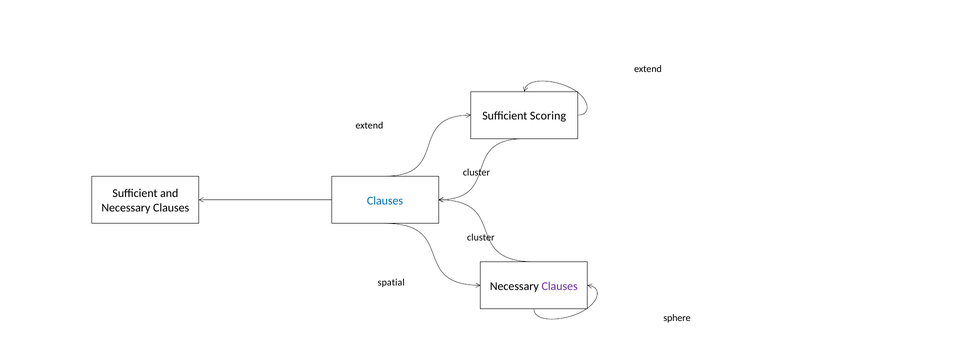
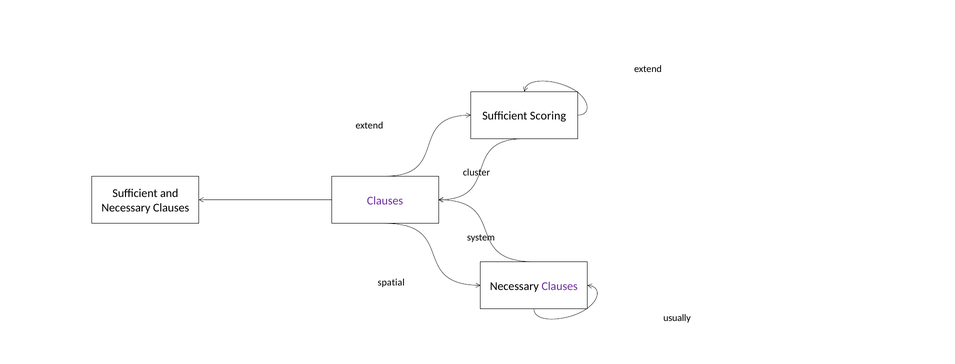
Clauses at (385, 201) colour: blue -> purple
cluster at (481, 237): cluster -> system
sphere: sphere -> usually
